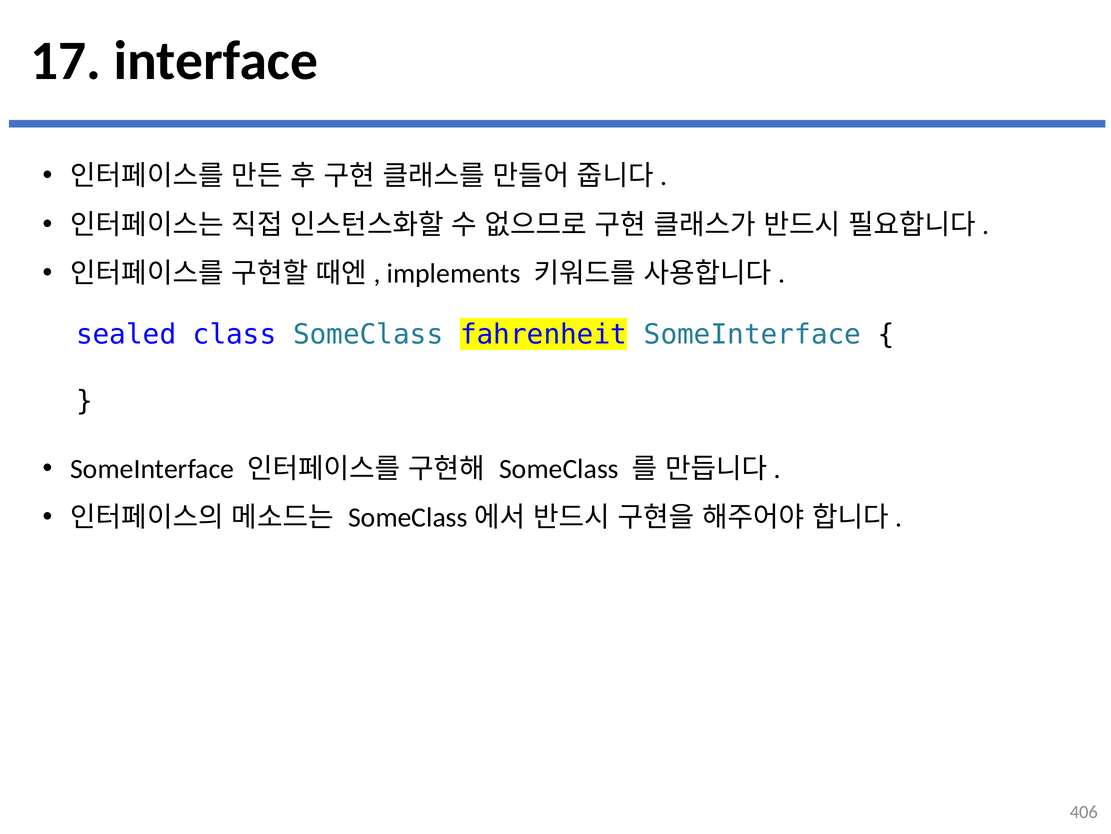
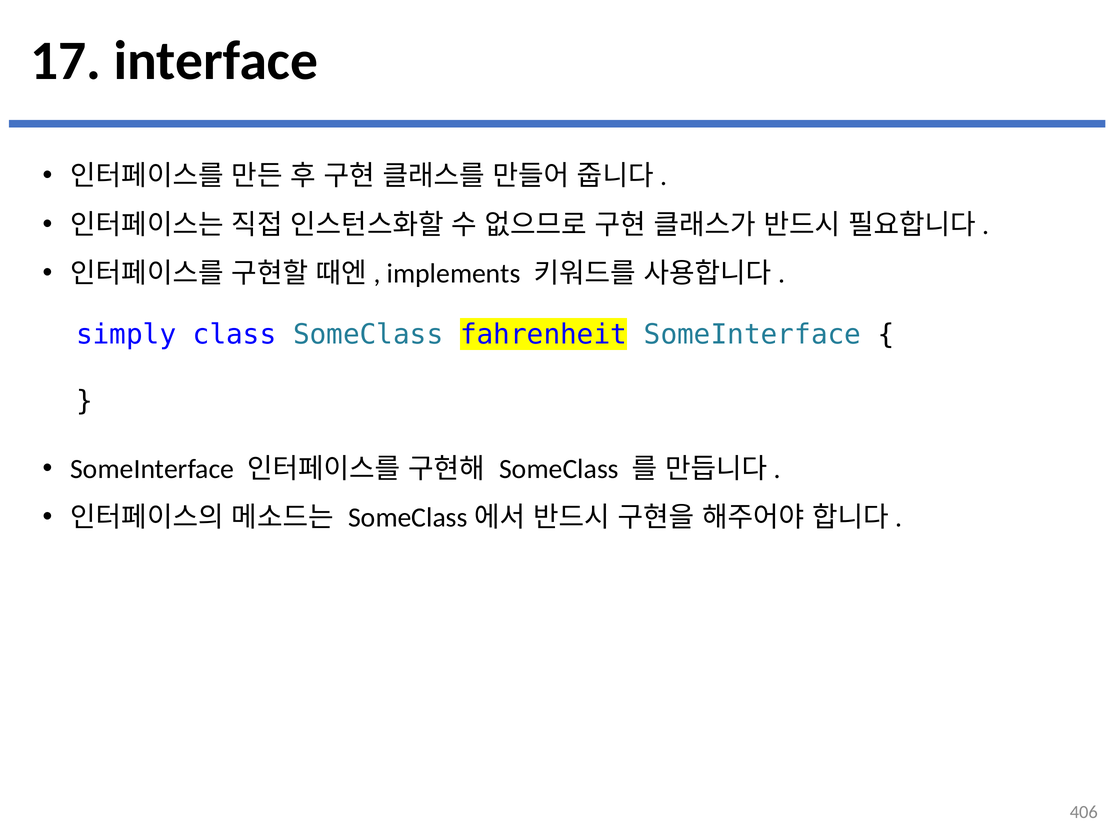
sealed: sealed -> simply
